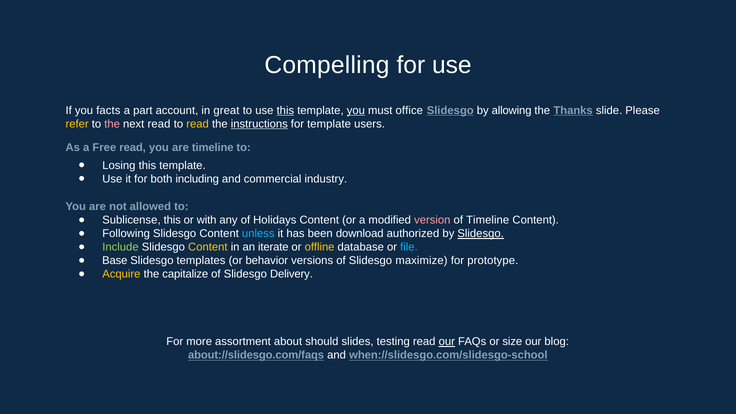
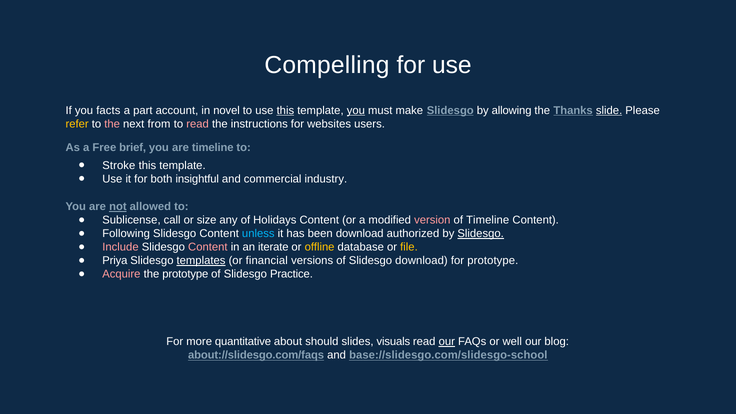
great: great -> novel
office: office -> make
slide underline: none -> present
next read: read -> from
read at (198, 124) colour: yellow -> pink
instructions underline: present -> none
for template: template -> websites
Free read: read -> brief
Losing: Losing -> Stroke
including: including -> insightful
not underline: none -> present
Sublicense this: this -> call
with: with -> size
Include colour: light green -> pink
Content at (208, 247) colour: yellow -> pink
file colour: light blue -> yellow
Base: Base -> Priya
templates underline: none -> present
behavior: behavior -> financial
Slidesgo maximize: maximize -> download
Acquire colour: yellow -> pink
the capitalize: capitalize -> prototype
Delivery: Delivery -> Practice
assortment: assortment -> quantitative
testing: testing -> visuals
size: size -> well
when://slidesgo.com/slidesgo-school: when://slidesgo.com/slidesgo-school -> base://slidesgo.com/slidesgo-school
